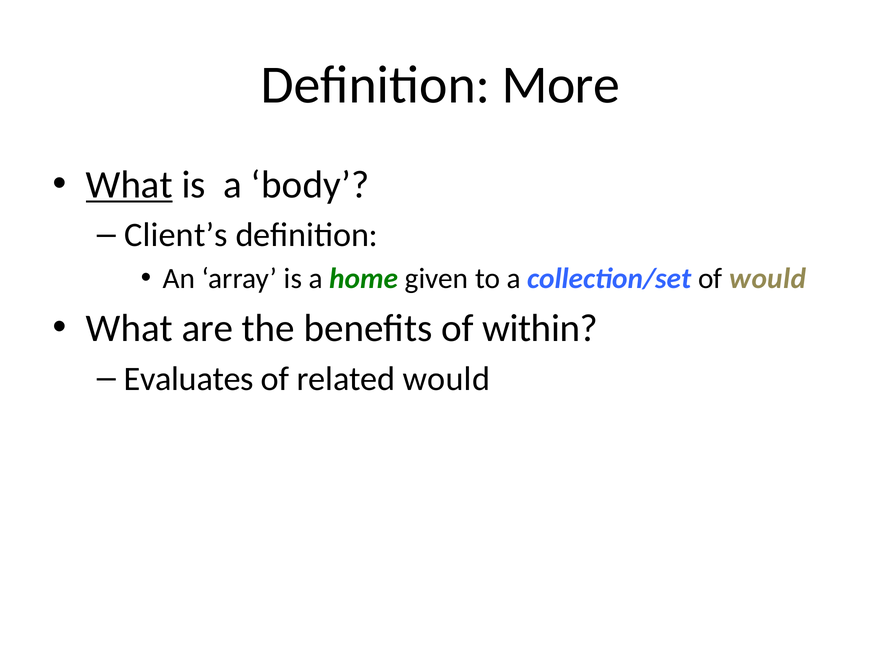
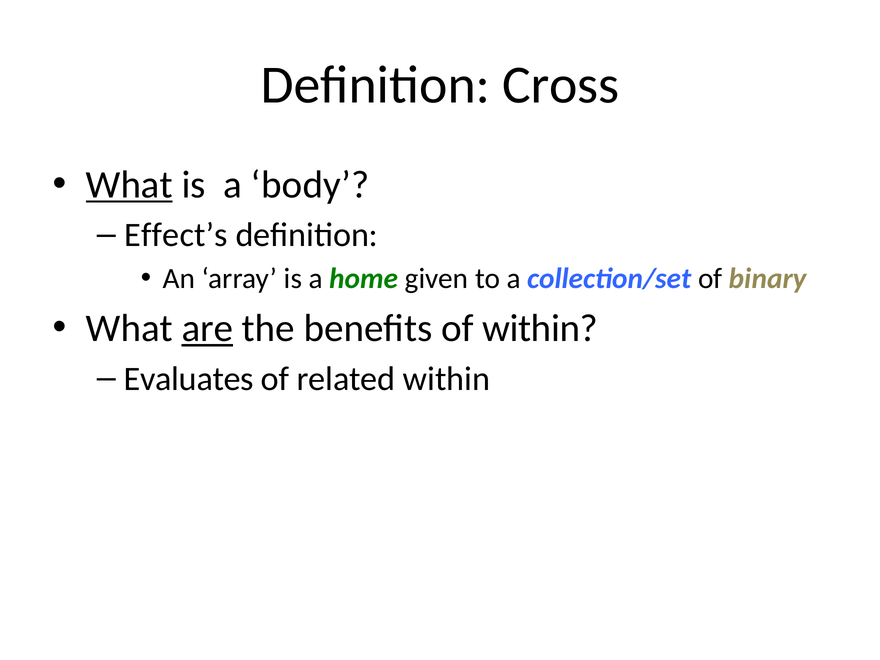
More: More -> Cross
Client’s: Client’s -> Effect’s
of would: would -> binary
are underline: none -> present
related would: would -> within
